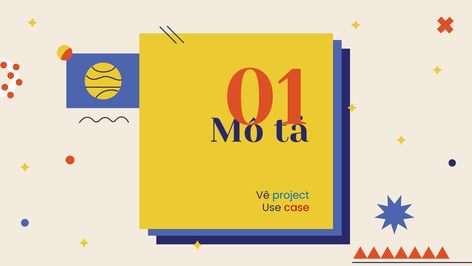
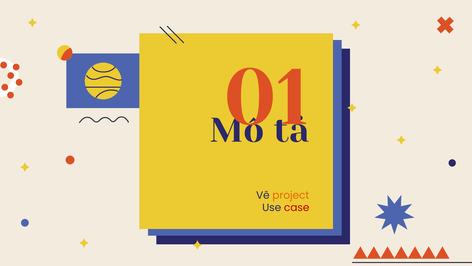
project colour: blue -> orange
